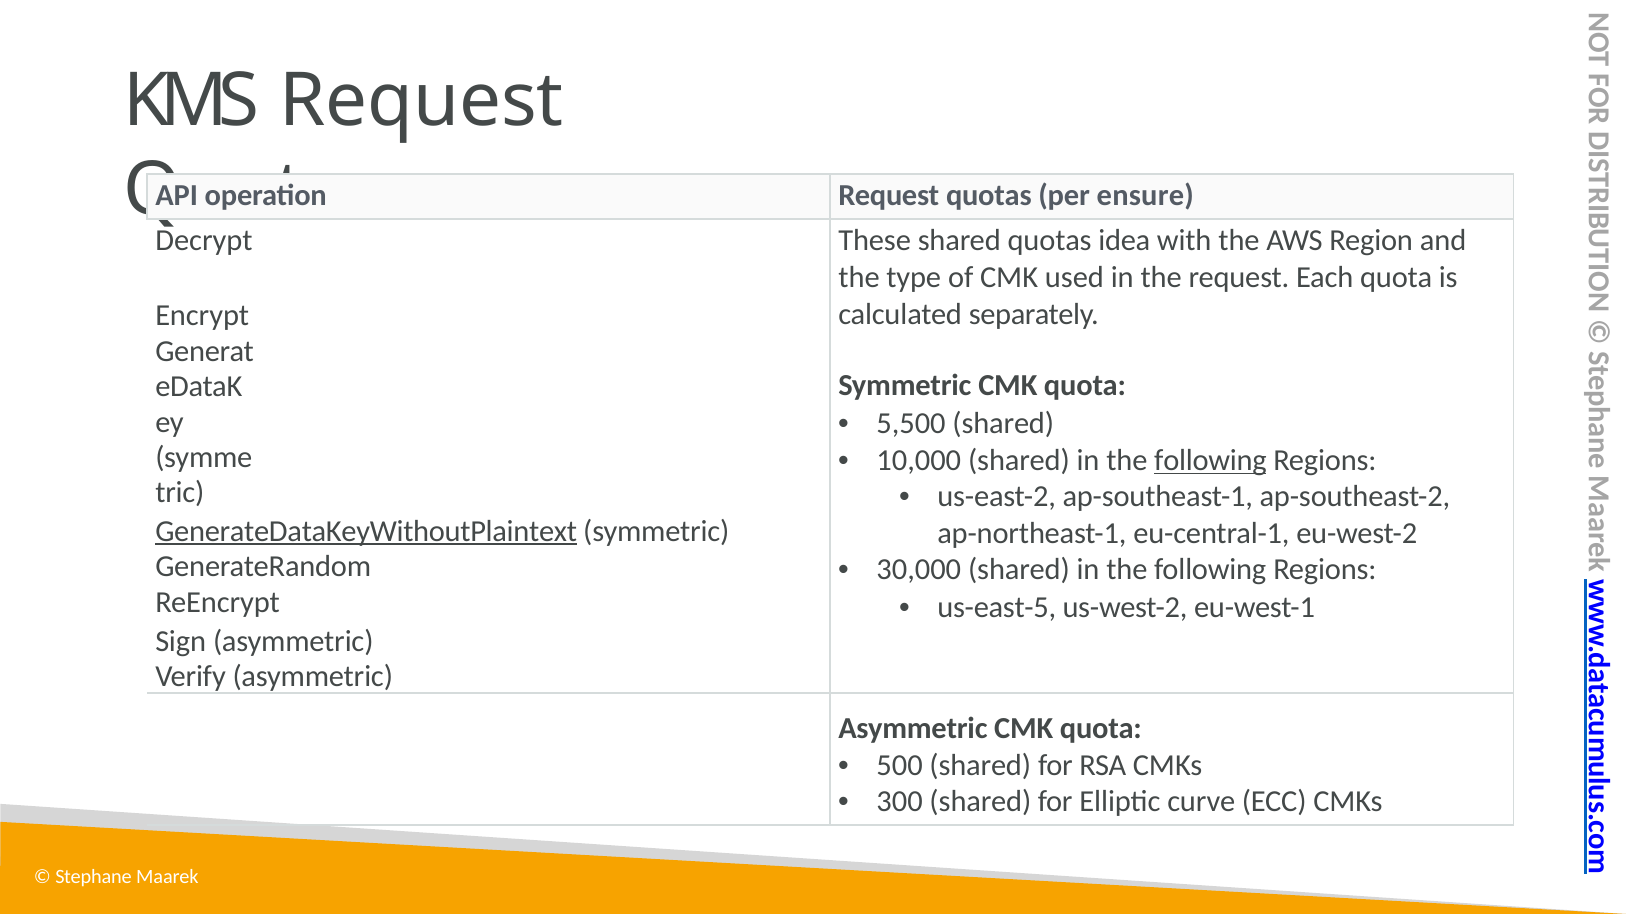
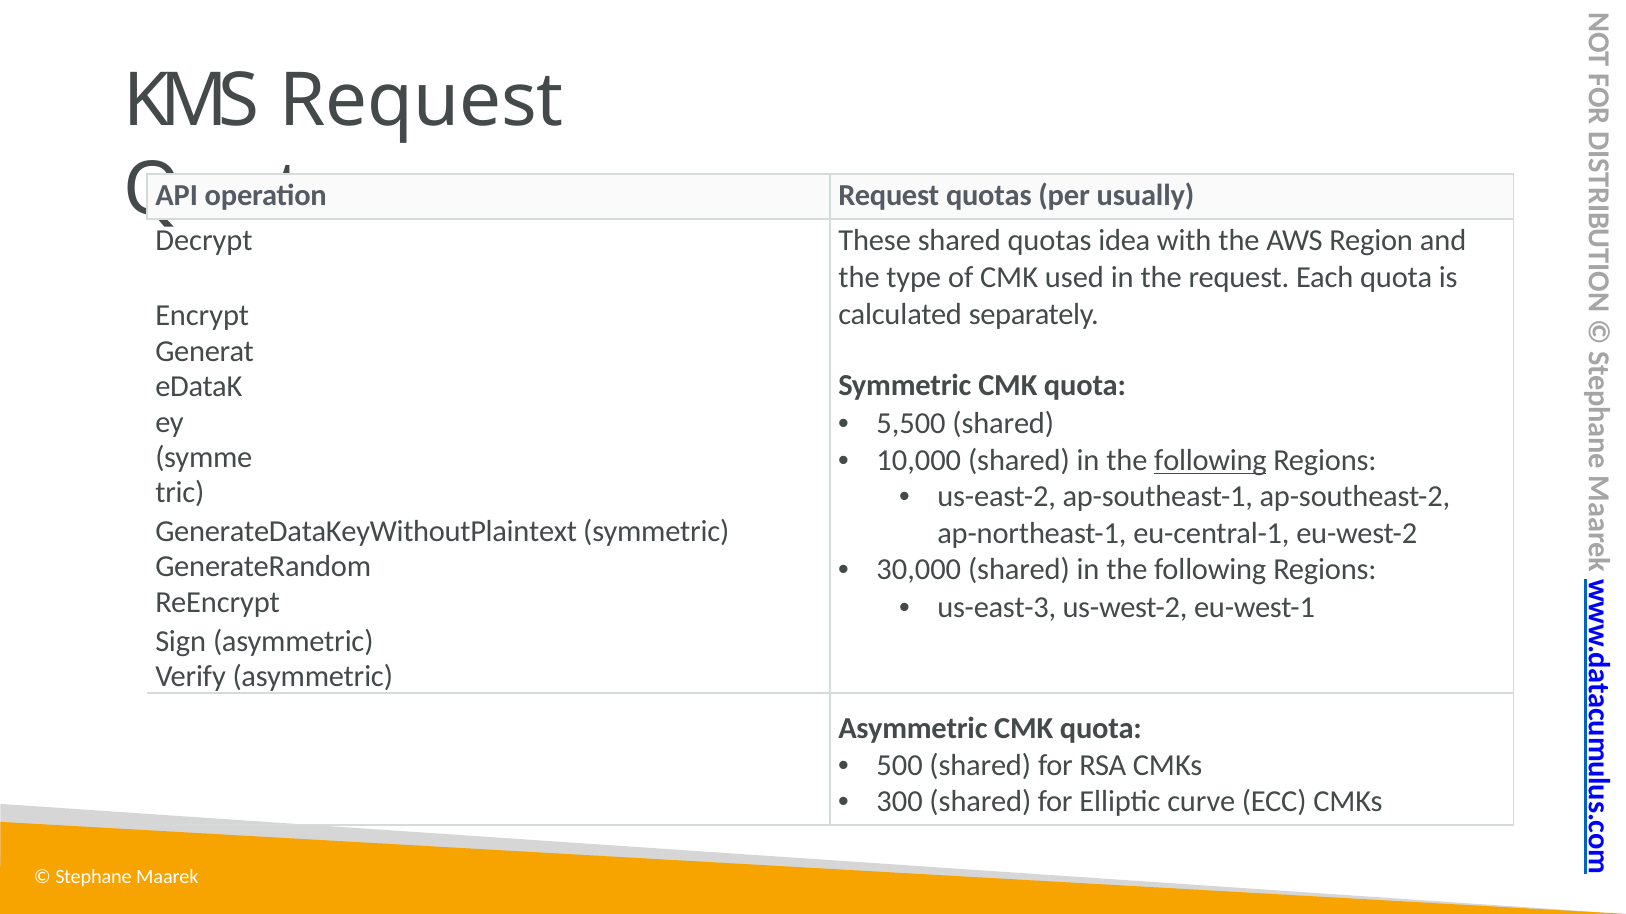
ensure: ensure -> usually
GenerateDataKeyWithoutPlaintext underline: present -> none
us-east-5: us-east-5 -> us-east-3
